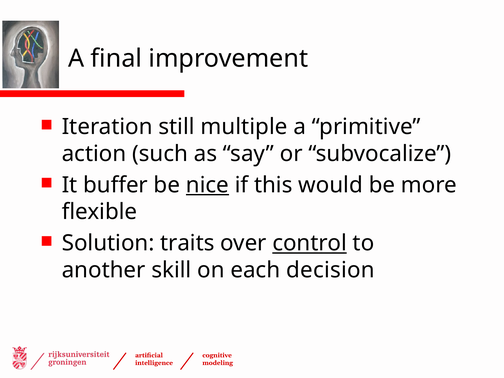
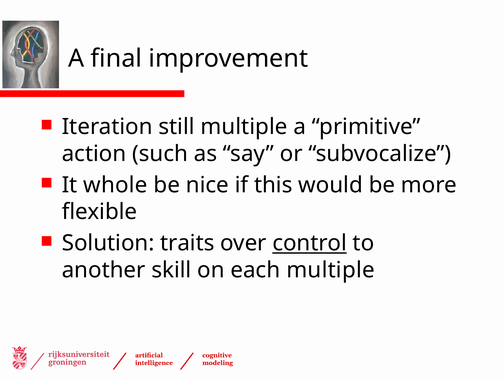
buffer: buffer -> whole
nice underline: present -> none
each decision: decision -> multiple
